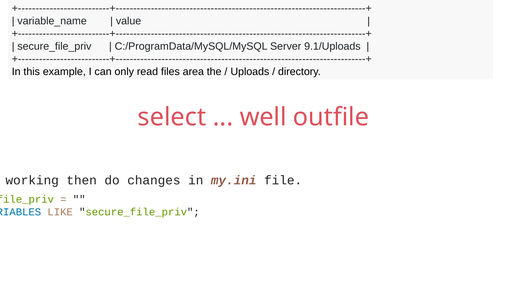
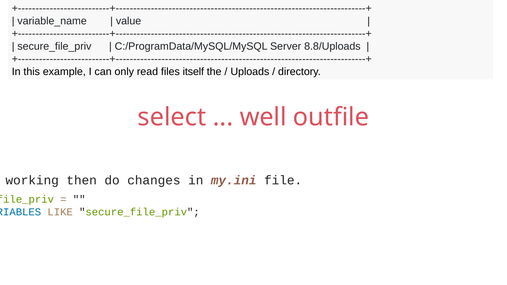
9.1/Uploads: 9.1/Uploads -> 8.8/Uploads
area: area -> itself
